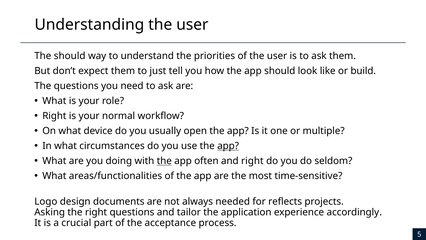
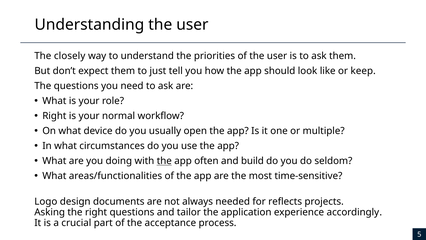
The should: should -> closely
build: build -> keep
app at (228, 146) underline: present -> none
and right: right -> build
